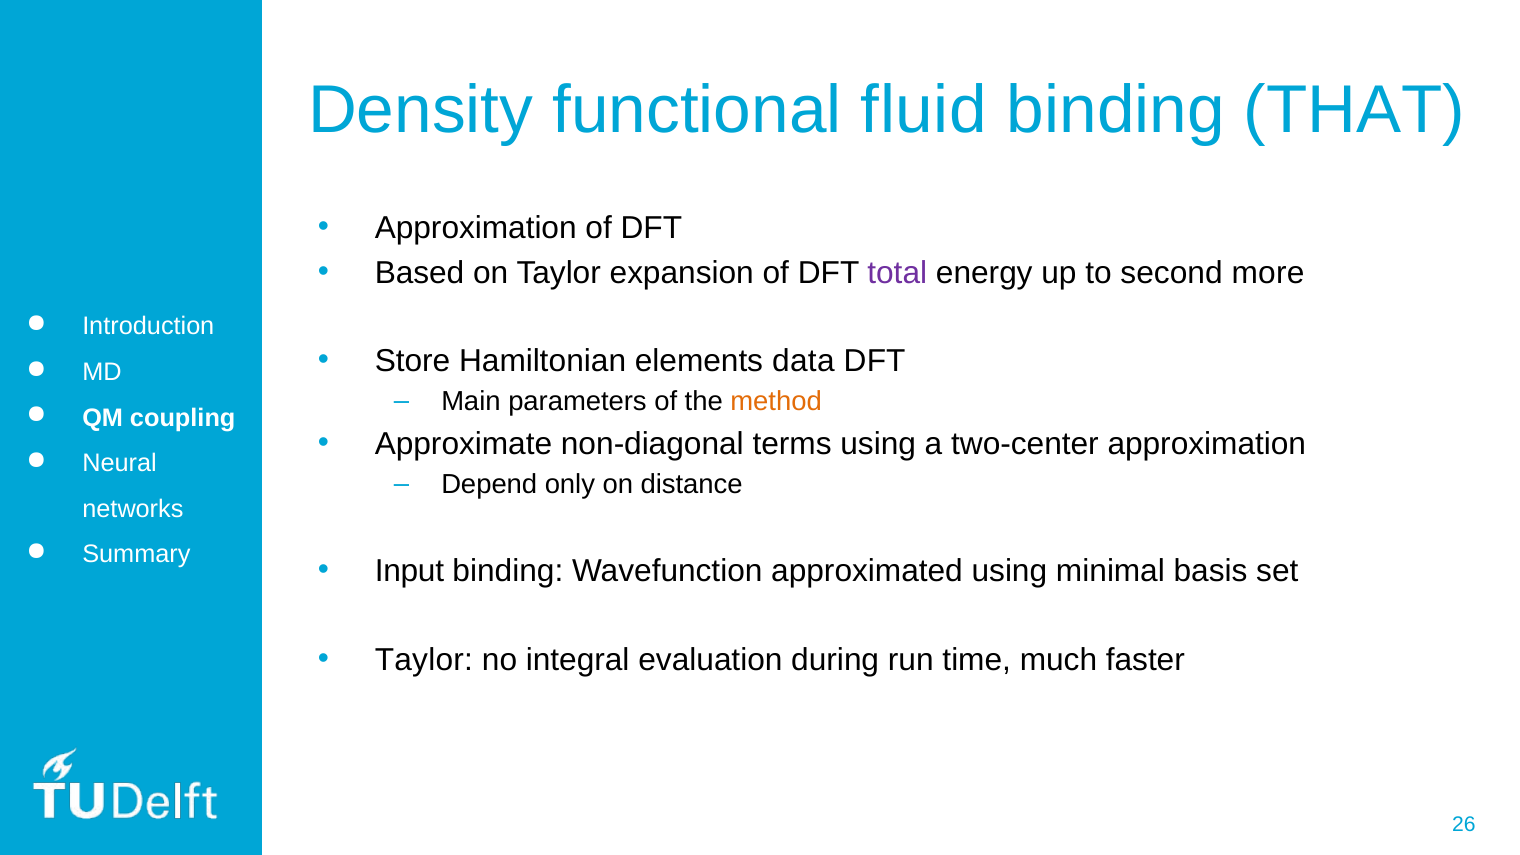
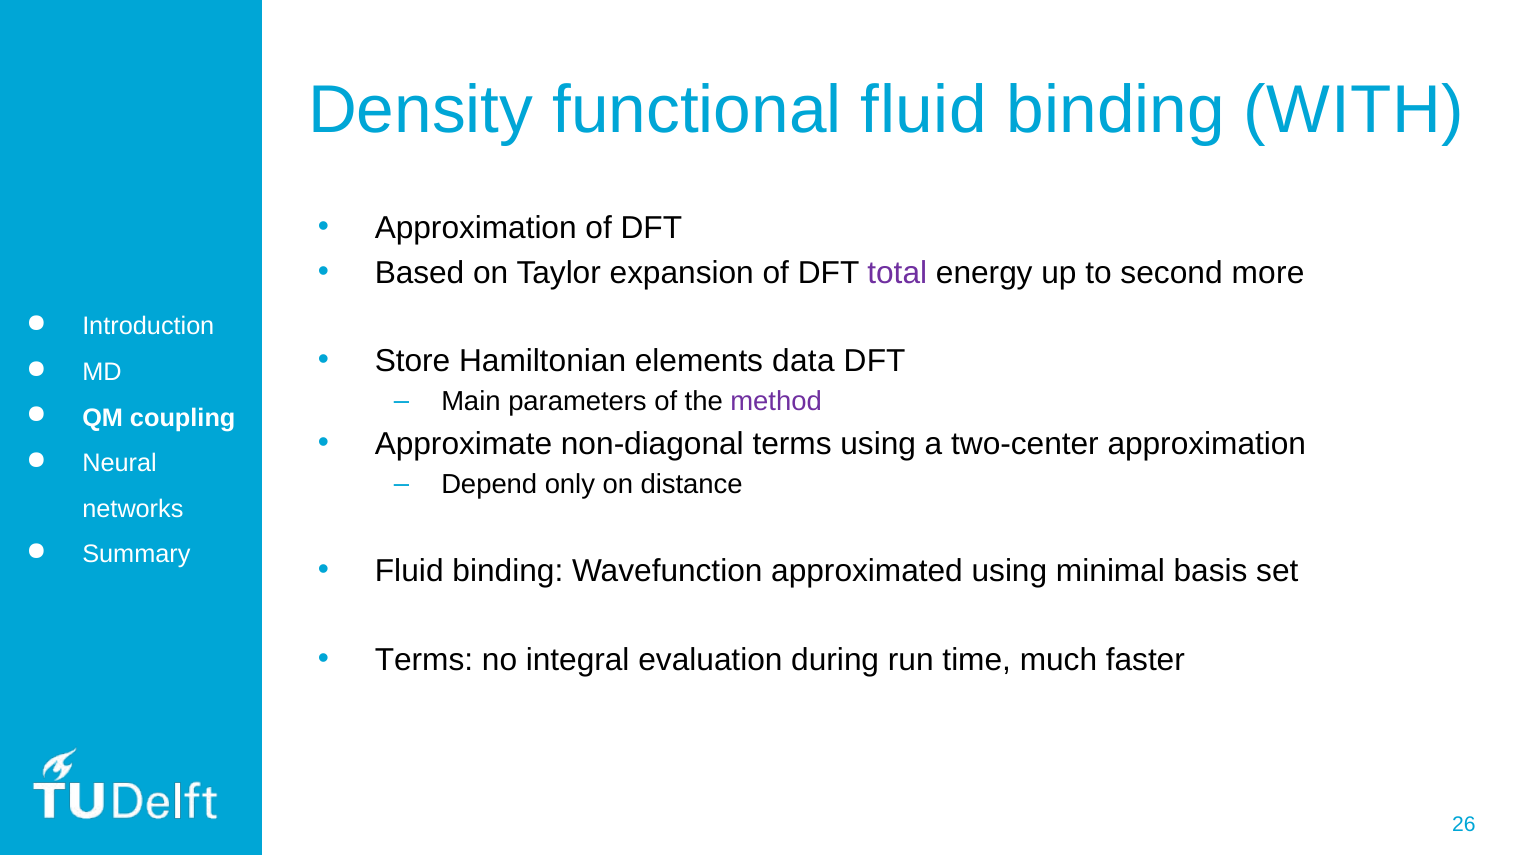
THAT: THAT -> WITH
method colour: orange -> purple
Input at (409, 571): Input -> Fluid
Taylor at (424, 660): Taylor -> Terms
